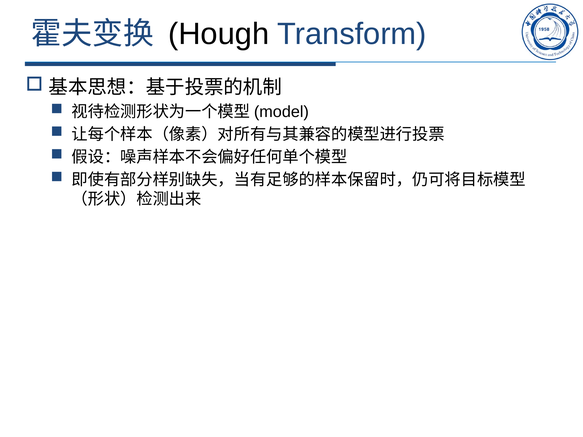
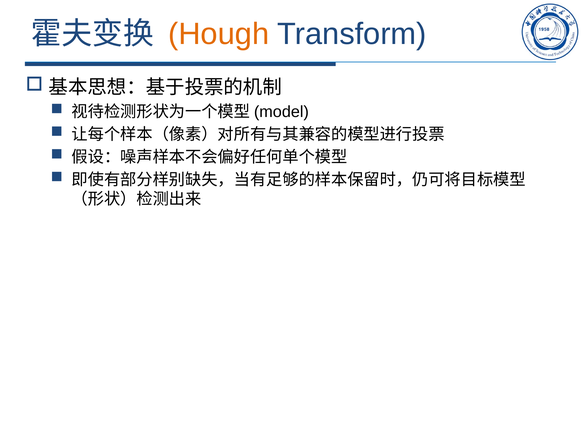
Hough colour: black -> orange
